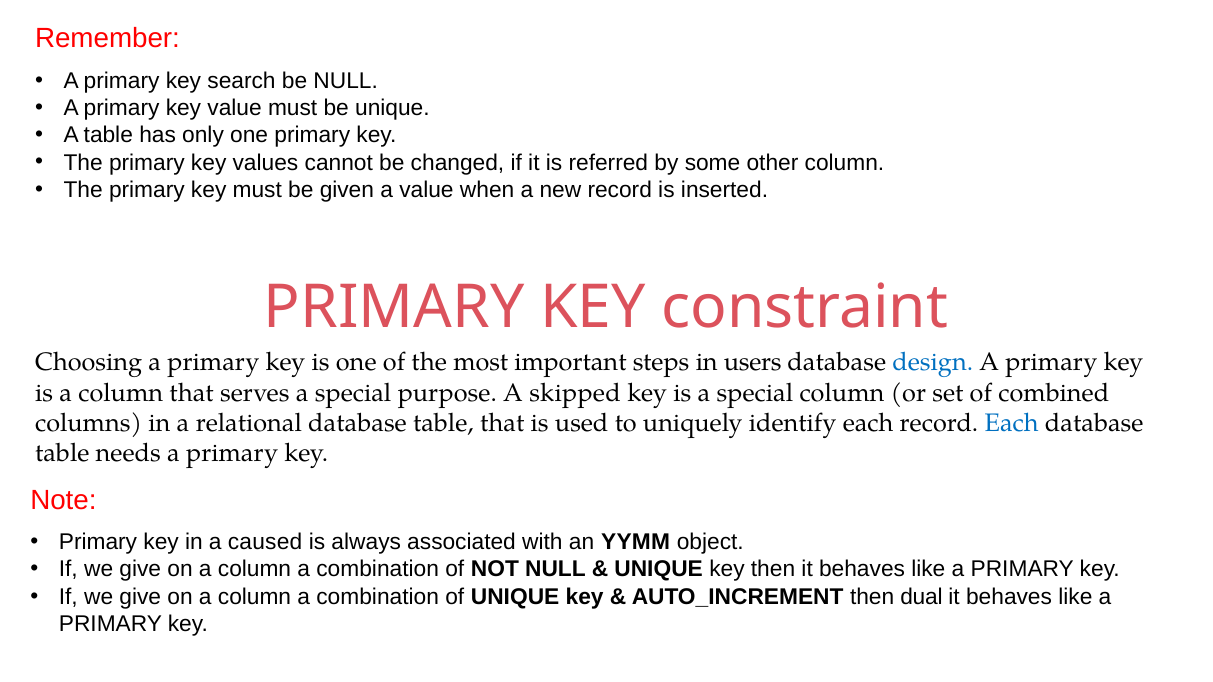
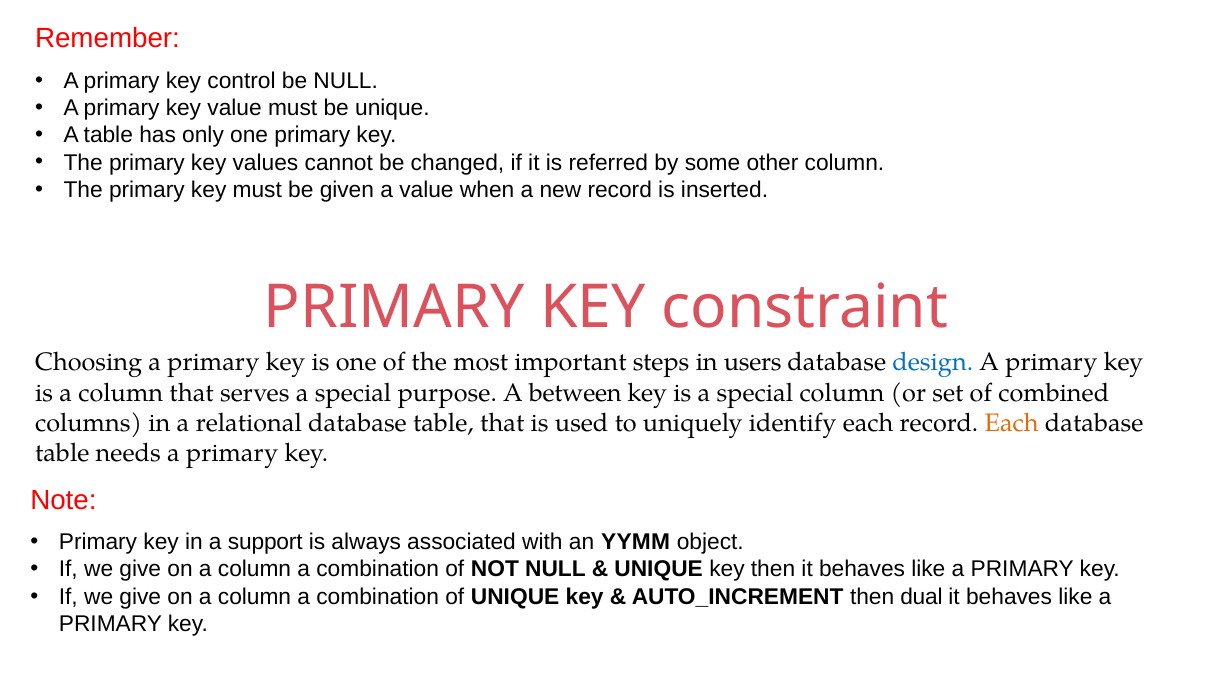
search: search -> control
skipped: skipped -> between
Each at (1012, 423) colour: blue -> orange
caused: caused -> support
